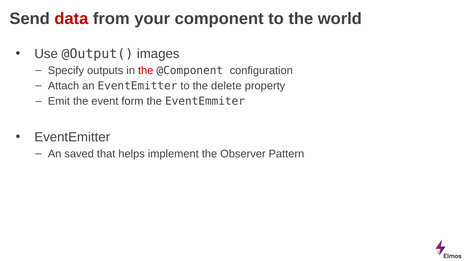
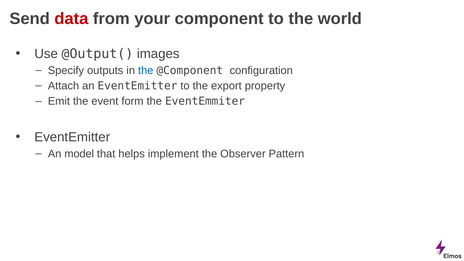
the at (146, 71) colour: red -> blue
delete: delete -> export
saved: saved -> model
